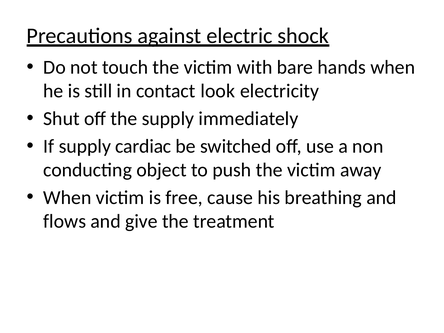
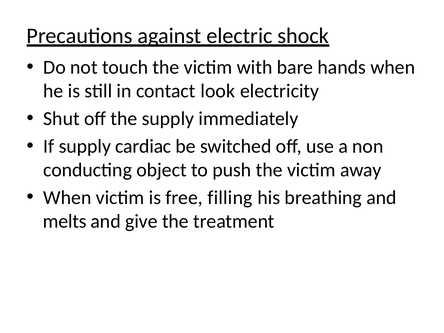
cause: cause -> filling
flows: flows -> melts
